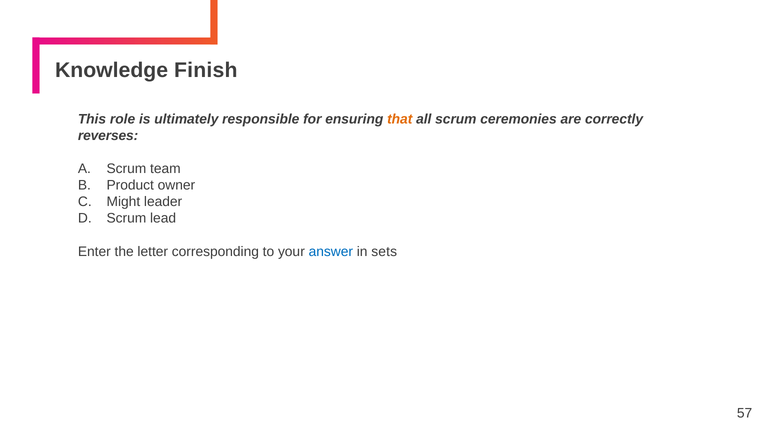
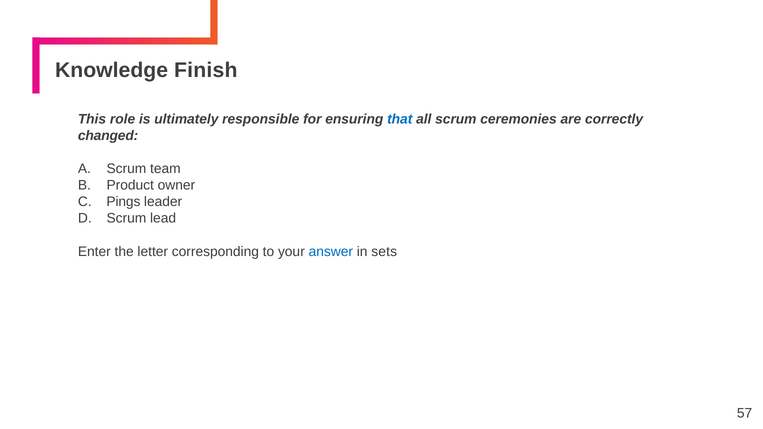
that colour: orange -> blue
reverses: reverses -> changed
Might: Might -> Pings
